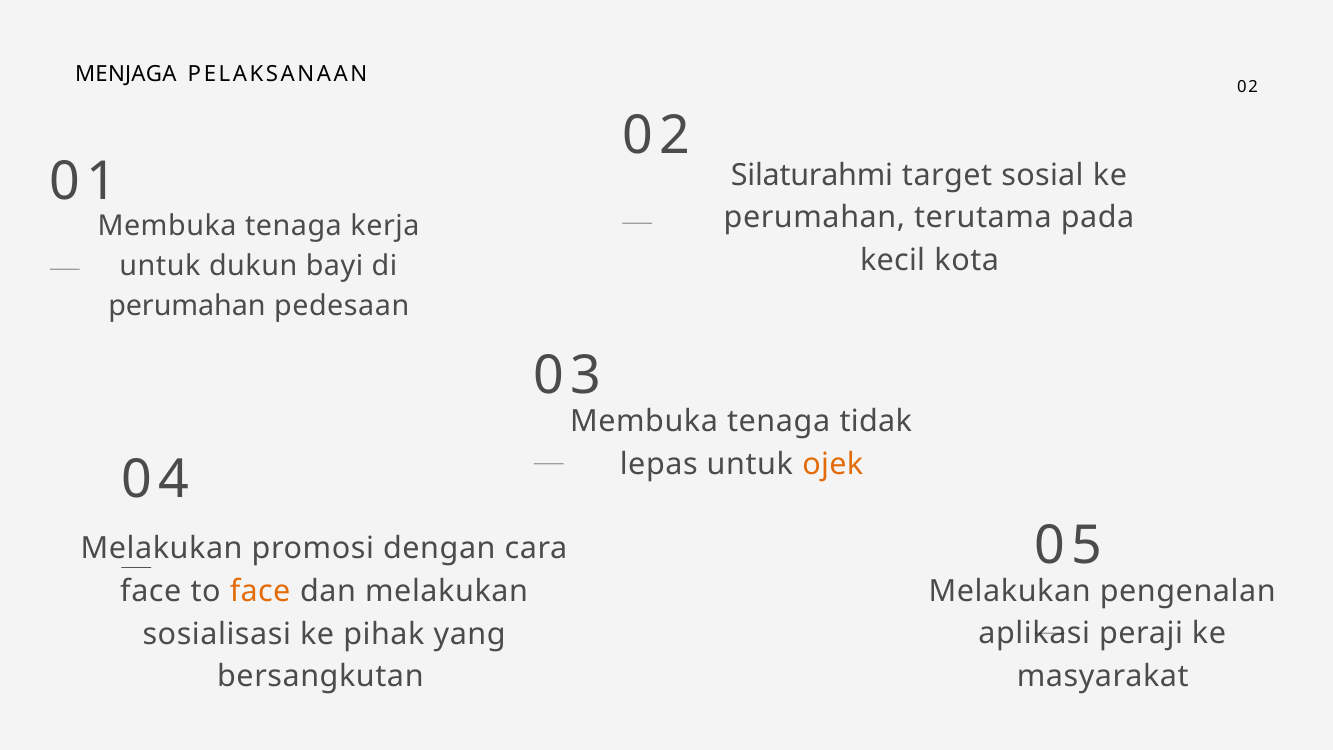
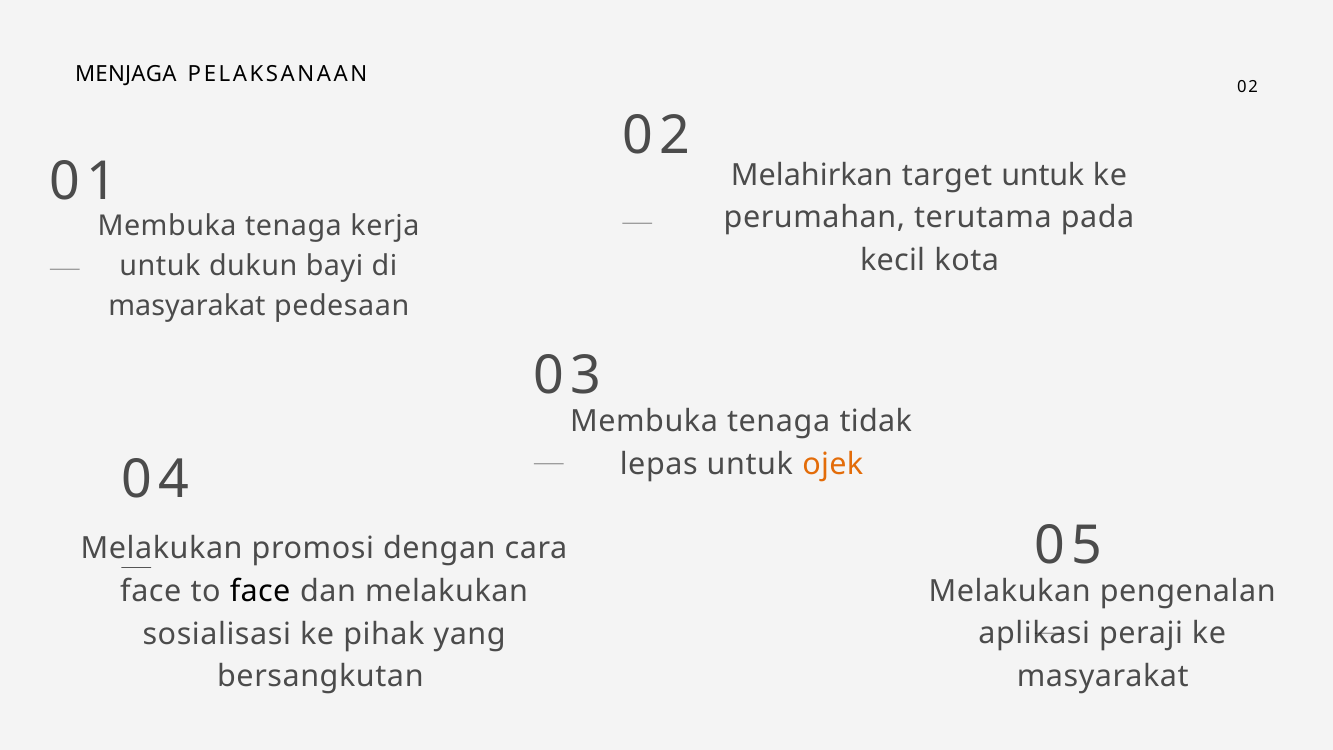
Silaturahmi: Silaturahmi -> Melahirkan
target sosial: sosial -> untuk
perumahan at (187, 306): perumahan -> masyarakat
face at (260, 591) colour: orange -> black
